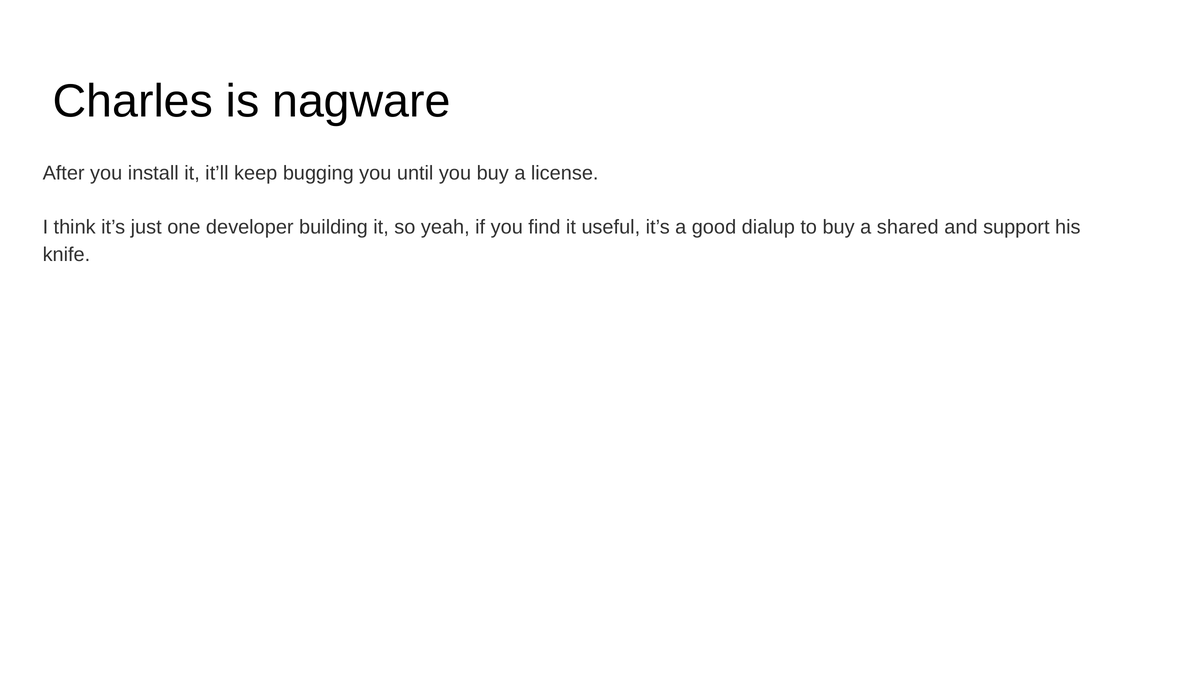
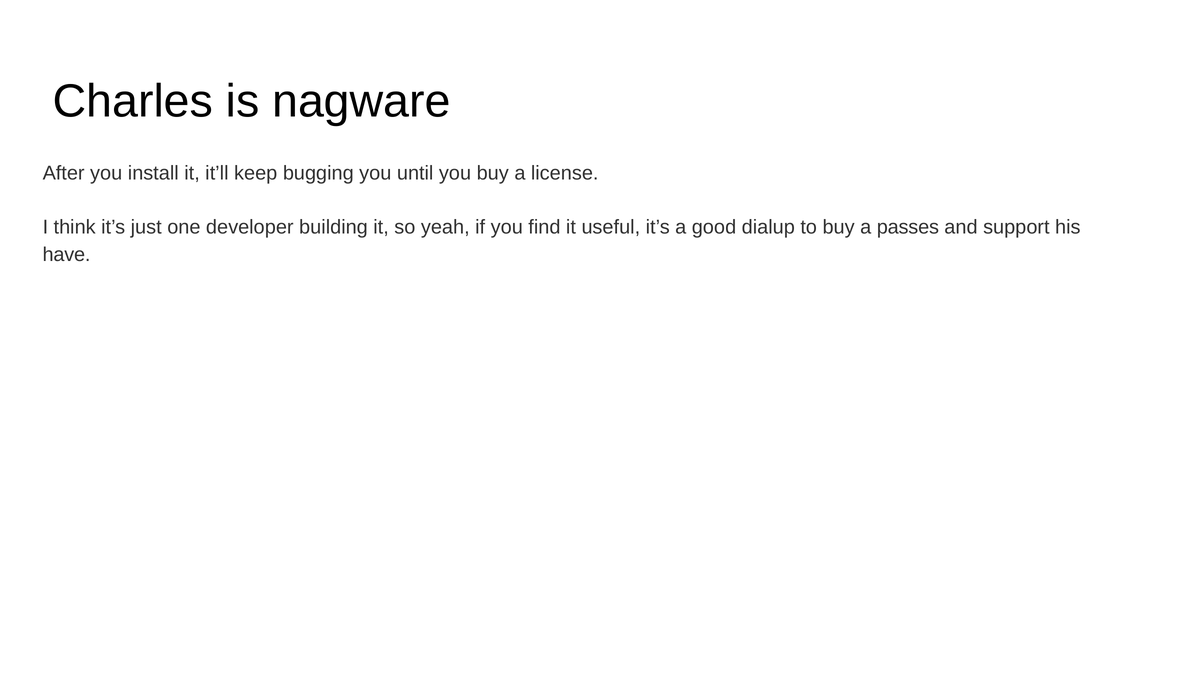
shared: shared -> passes
knife: knife -> have
